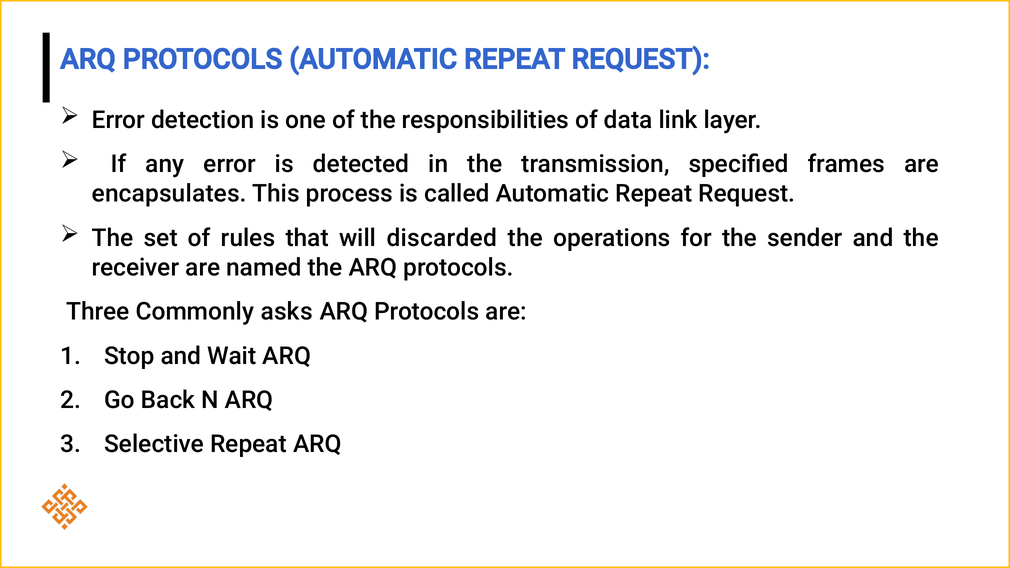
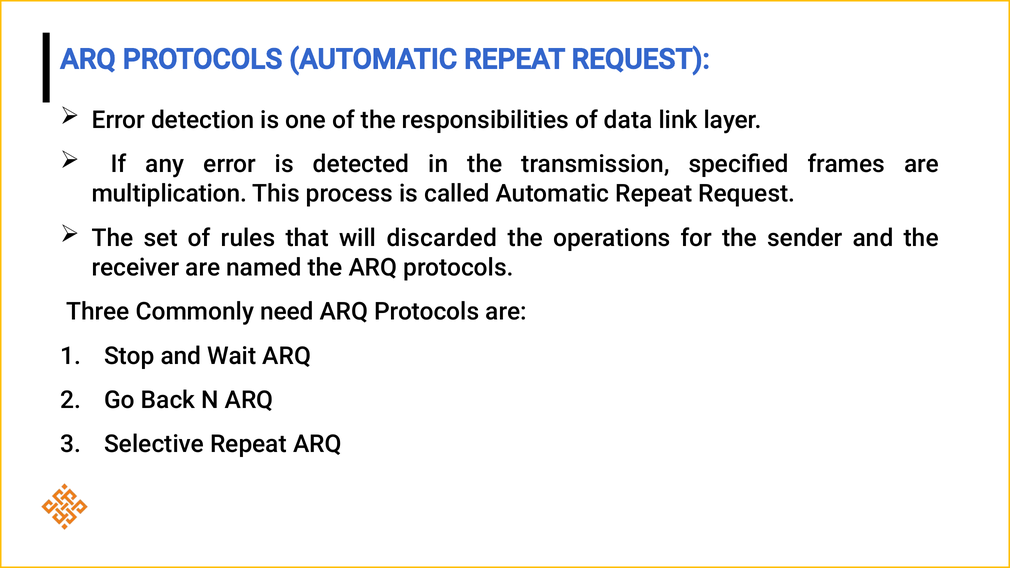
encapsulates: encapsulates -> multiplication
asks: asks -> need
